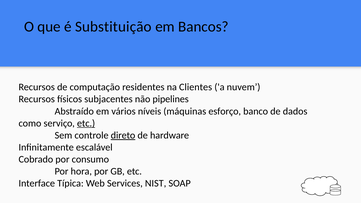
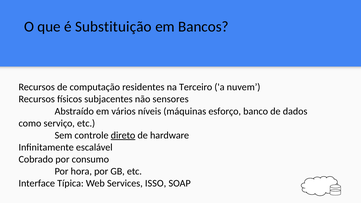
Clientes: Clientes -> Terceiro
pipelines: pipelines -> sensores
etc at (86, 123) underline: present -> none
NIST: NIST -> ISSO
